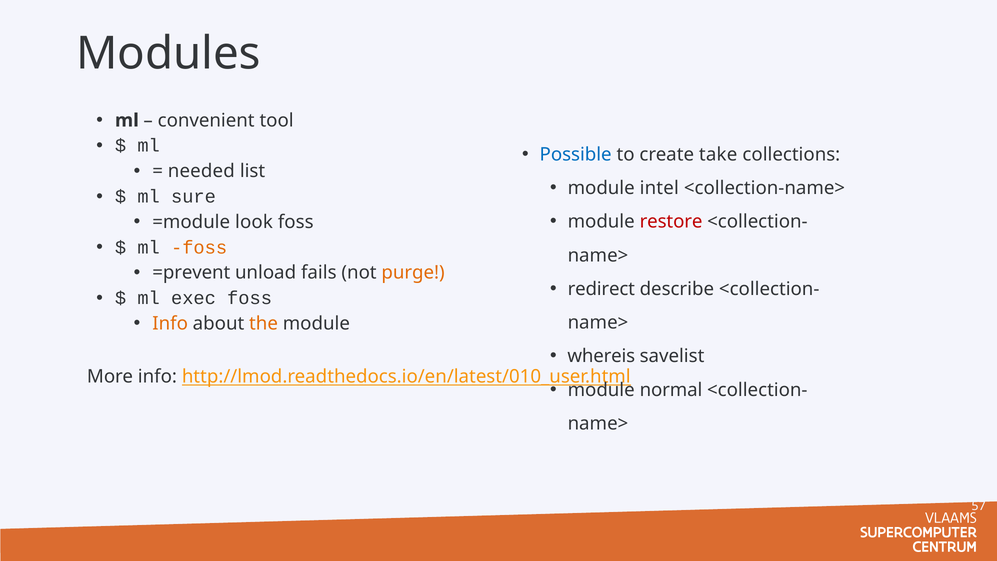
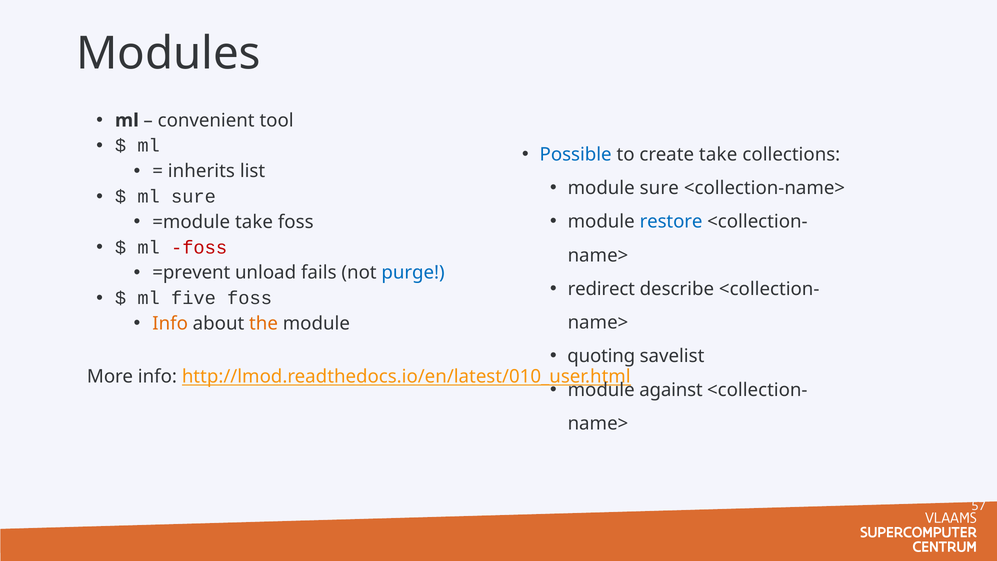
needed: needed -> inherits
module intel: intel -> sure
restore colour: red -> blue
=module look: look -> take
foss at (199, 247) colour: orange -> red
purge colour: orange -> blue
exec: exec -> five
whereis: whereis -> quoting
normal: normal -> against
